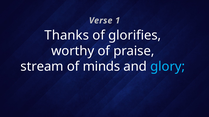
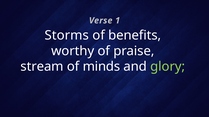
Thanks: Thanks -> Storms
glorifies: glorifies -> benefits
glory colour: light blue -> light green
